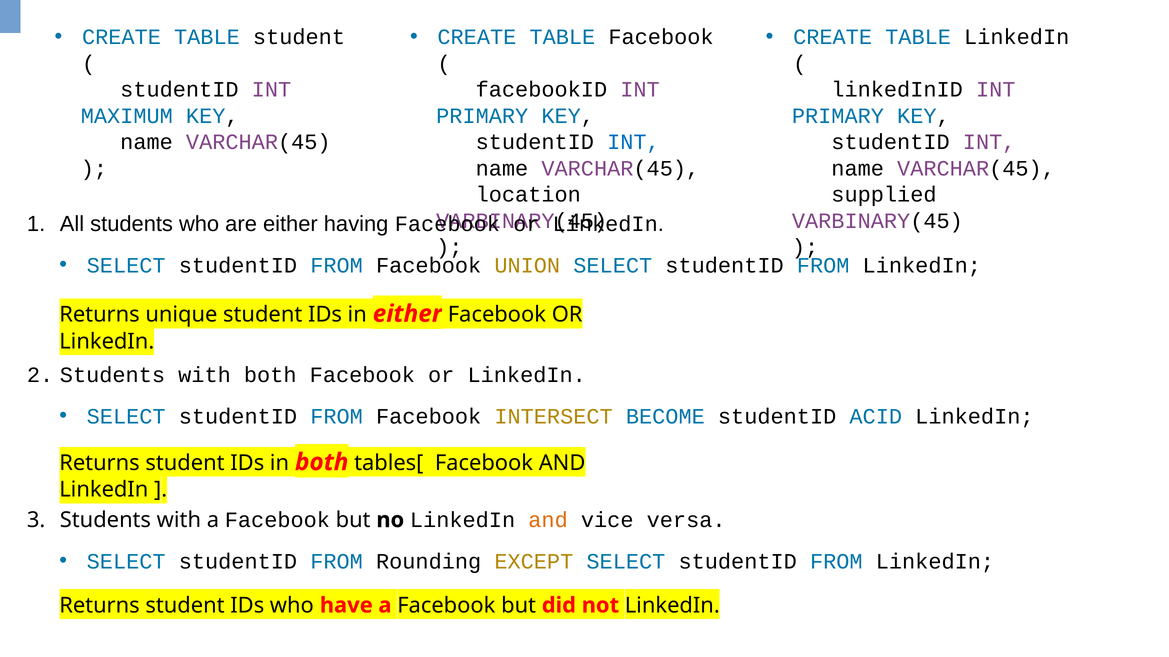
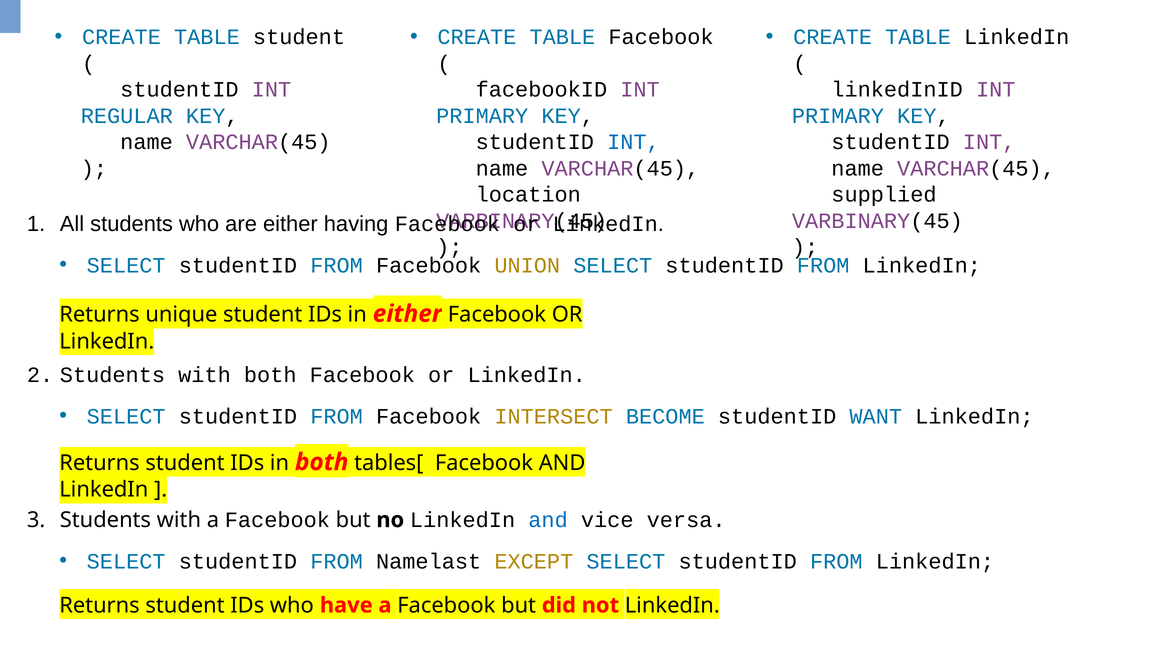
MAXIMUM: MAXIMUM -> REGULAR
ACID: ACID -> WANT
and at (548, 520) colour: orange -> blue
Rounding: Rounding -> Namelast
